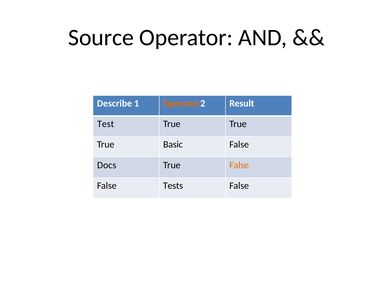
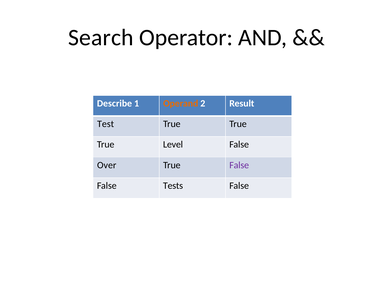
Source: Source -> Search
Basic: Basic -> Level
Docs: Docs -> Over
False at (239, 165) colour: orange -> purple
